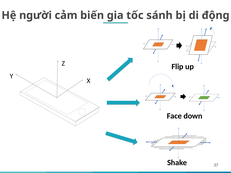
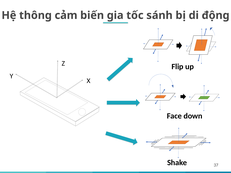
người: người -> thông
